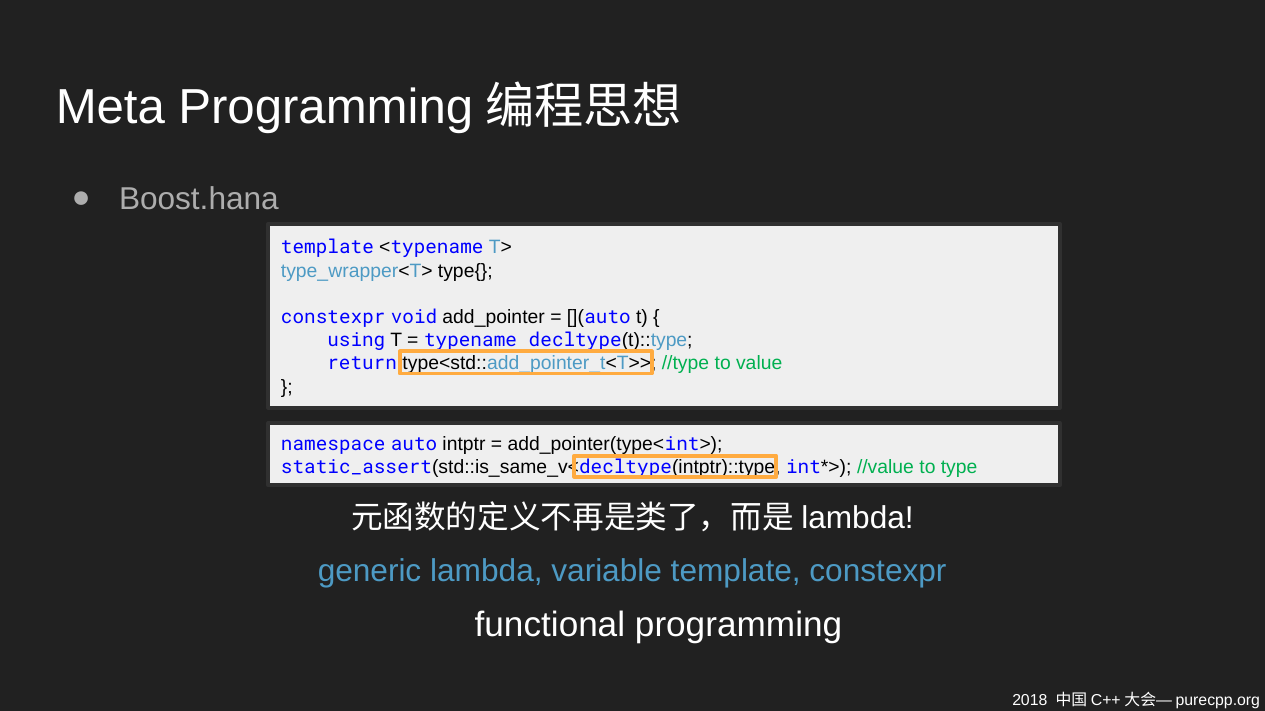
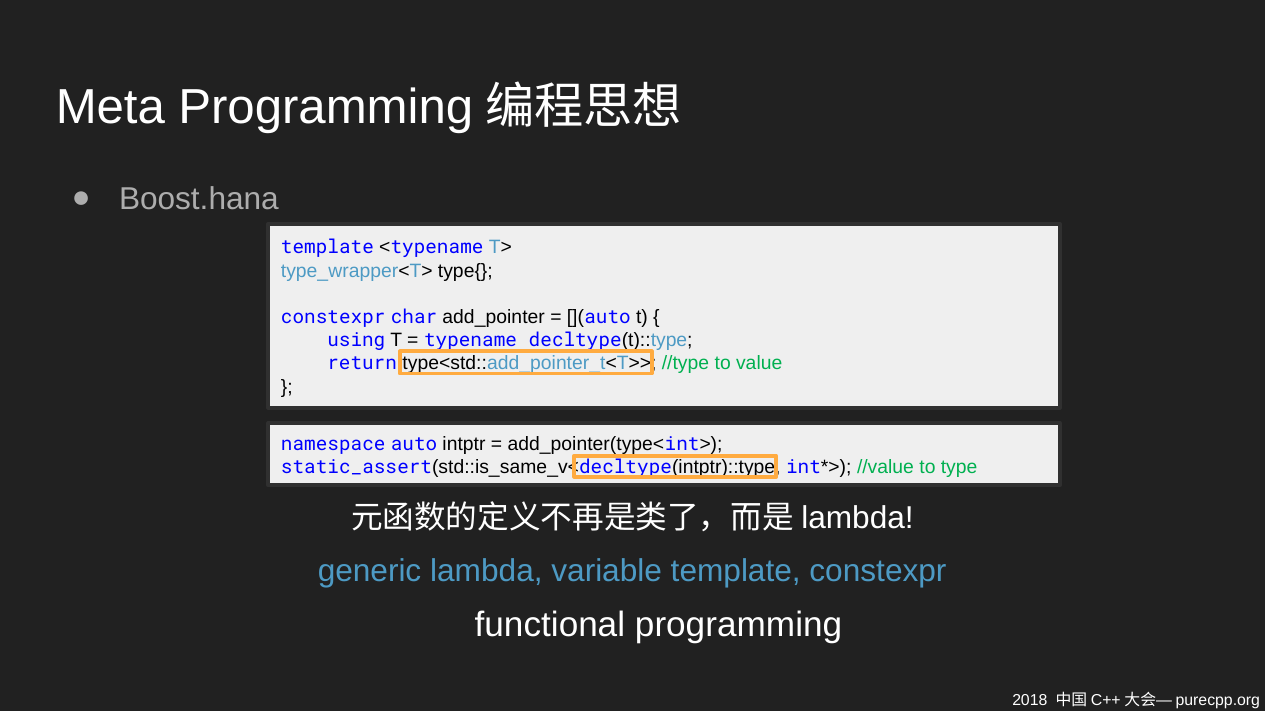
void: void -> char
